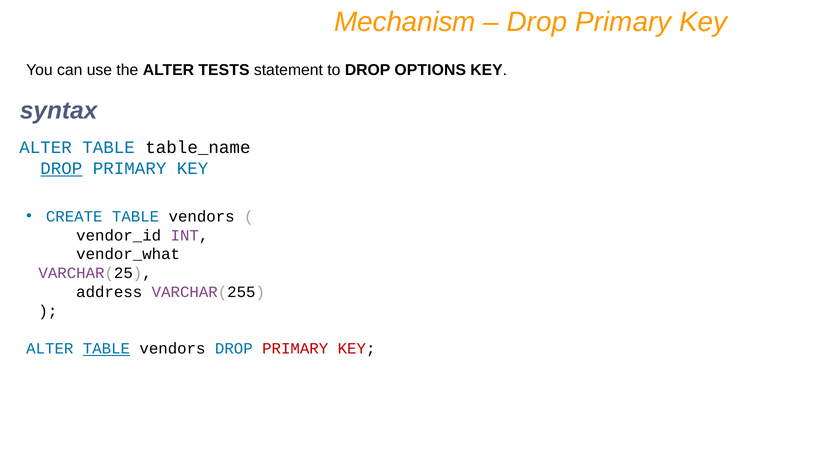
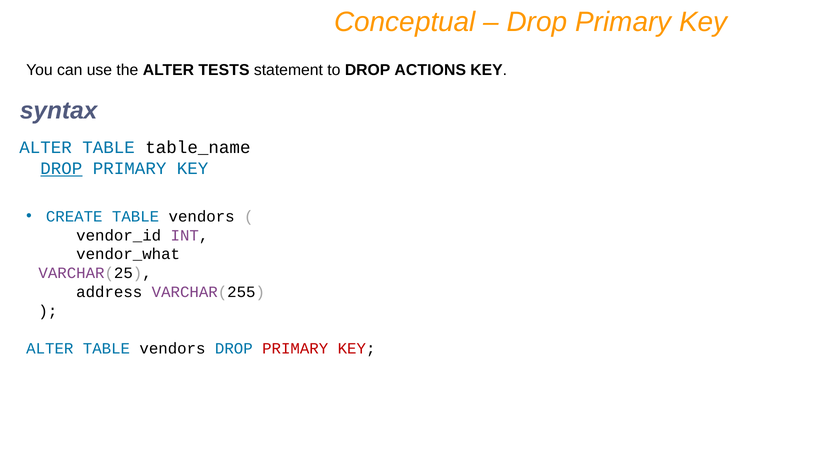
Mechanism: Mechanism -> Conceptual
OPTIONS: OPTIONS -> ACTIONS
TABLE at (106, 349) underline: present -> none
